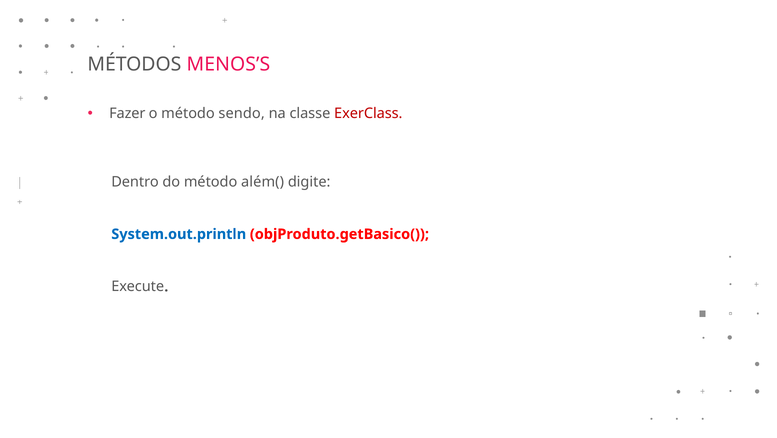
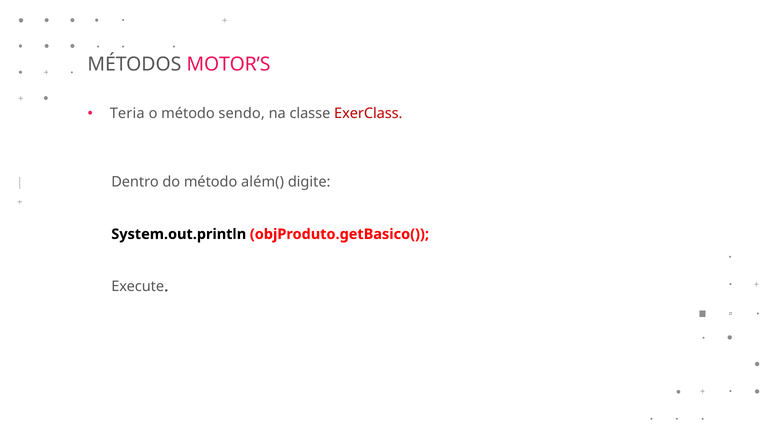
MENOS’S: MENOS’S -> MOTOR’S
Fazer: Fazer -> Teria
System.out.println colour: blue -> black
